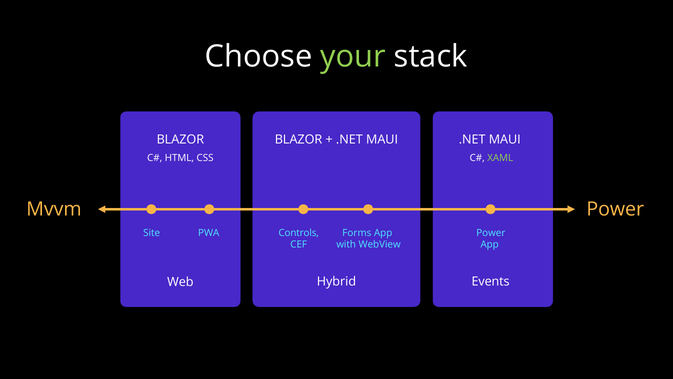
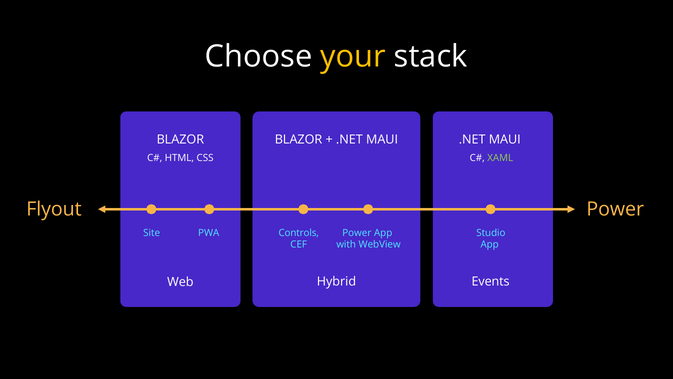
your colour: light green -> yellow
Mvvm: Mvvm -> Flyout
Forms at (357, 233): Forms -> Power
Power at (491, 233): Power -> Studio
